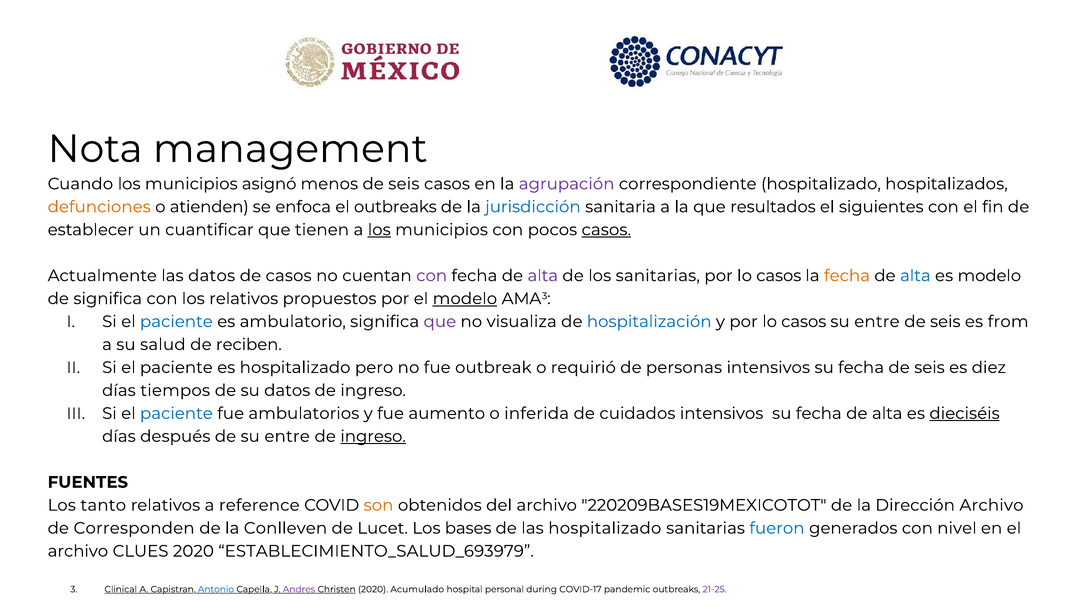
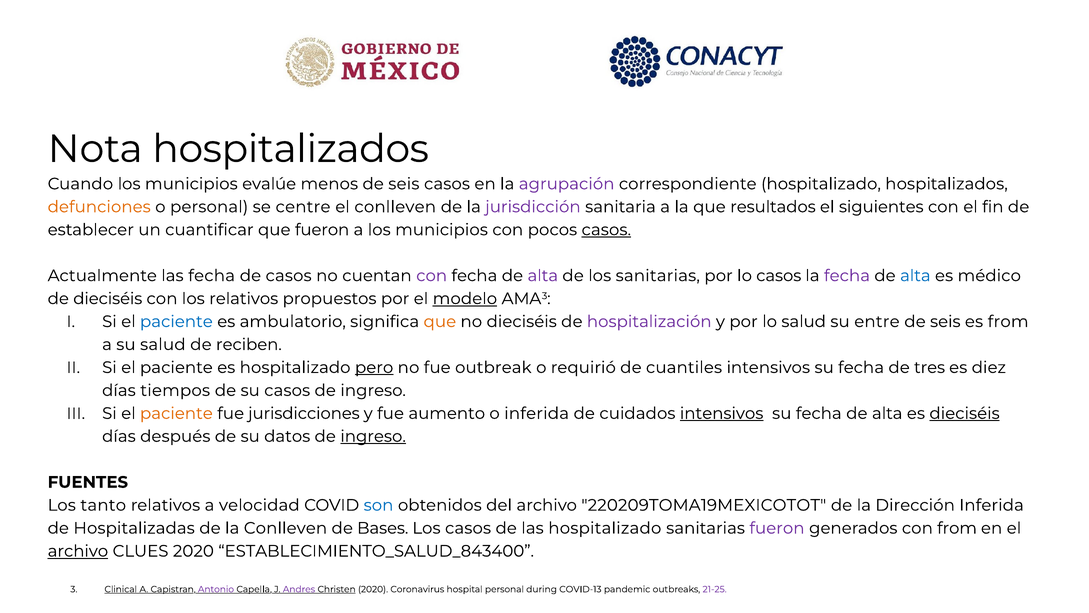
Nota management: management -> hospitalizados
asignó: asignó -> evalúe
o atienden: atienden -> personal
enfoca: enfoca -> centre
el outbreaks: outbreaks -> conlleven
jurisdicción colour: blue -> purple
que tienen: tienen -> fueron
los at (379, 230) underline: present -> none
las datos: datos -> fecha
fecha at (847, 276) colour: orange -> purple
es modelo: modelo -> médico
de significa: significa -> dieciséis
que at (440, 321) colour: purple -> orange
no visualiza: visualiza -> dieciséis
hospitalización colour: blue -> purple
y por lo casos: casos -> salud
pero underline: none -> present
personas: personas -> cuantiles
fecha de seis: seis -> tres
su datos: datos -> casos
paciente at (176, 413) colour: blue -> orange
ambulatorios: ambulatorios -> jurisdicciones
intensivos at (722, 413) underline: none -> present
de su entre: entre -> datos
reference: reference -> velocidad
son colour: orange -> blue
220209BASES19MEXICOTOT: 220209BASES19MEXICOTOT -> 220209TOMA19MEXICOTOT
Dirección Archivo: Archivo -> Inferida
Corresponden: Corresponden -> Hospitalizadas
Lucet: Lucet -> Bases
Los bases: bases -> casos
fueron at (777, 528) colour: blue -> purple
con nivel: nivel -> from
archivo at (78, 551) underline: none -> present
ESTABLECIMIENTO_SALUD_693979: ESTABLECIMIENTO_SALUD_693979 -> ESTABLECIMIENTO_SALUD_843400
Antonio colour: blue -> purple
Acumulado: Acumulado -> Coronavirus
COVID-17: COVID-17 -> COVID-13
